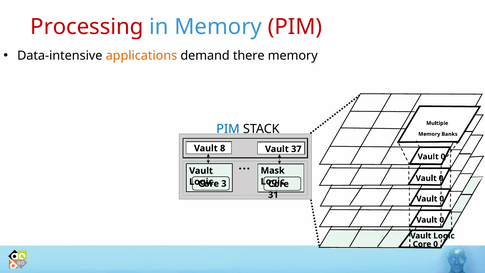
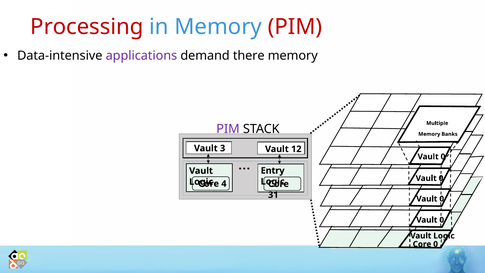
applications colour: orange -> purple
PIM at (228, 129) colour: blue -> purple
8: 8 -> 3
37: 37 -> 12
Mask: Mask -> Entry
3: 3 -> 4
